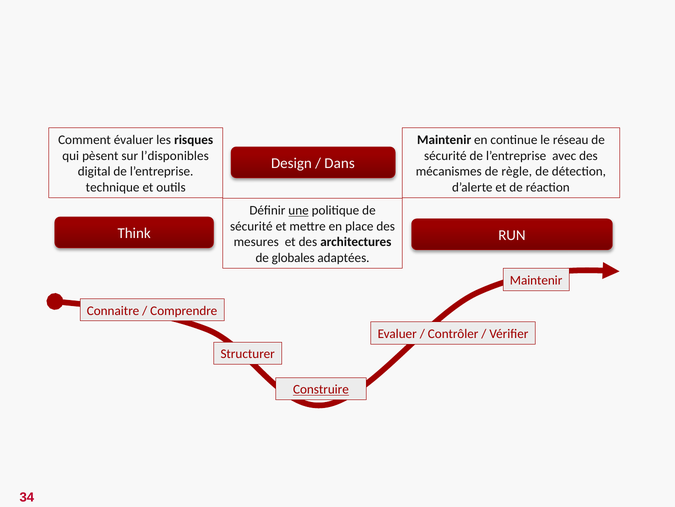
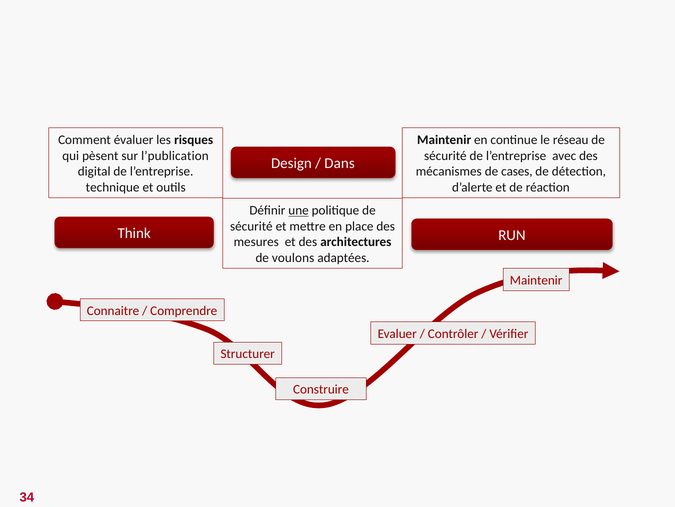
l’disponibles: l’disponibles -> l’publication
règle: règle -> cases
globales: globales -> voulons
Construire underline: present -> none
